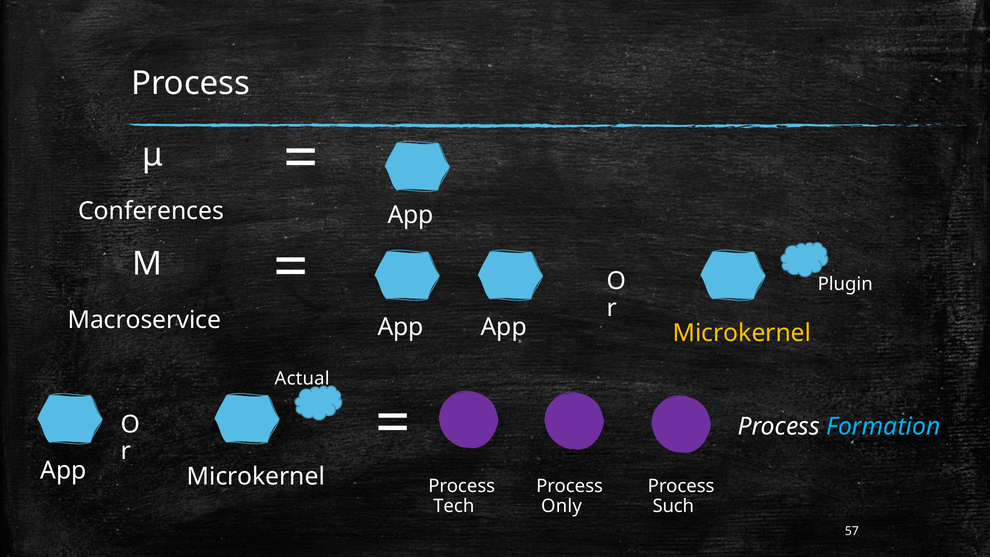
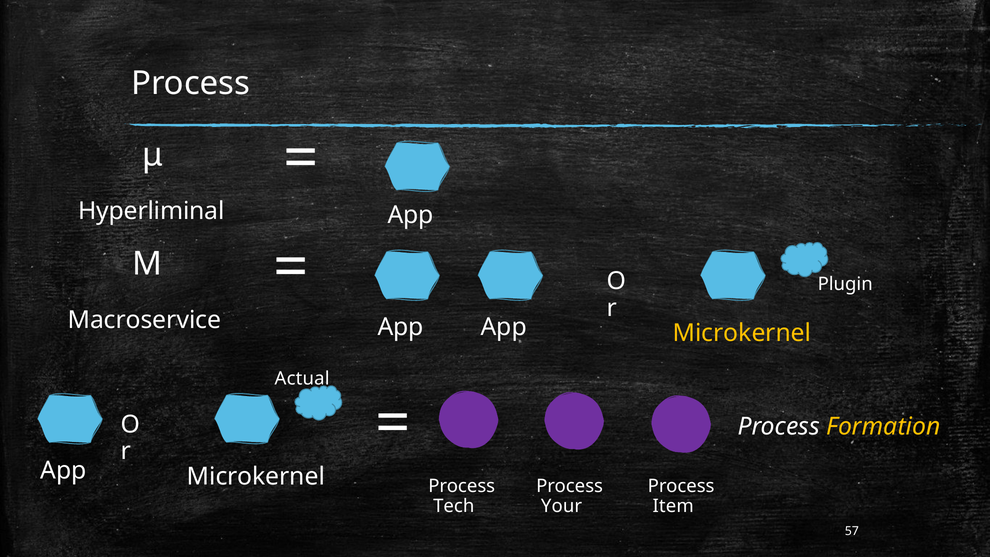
Conferences: Conferences -> Hyperliminal
Formation colour: light blue -> yellow
Only: Only -> Your
Such: Such -> Item
